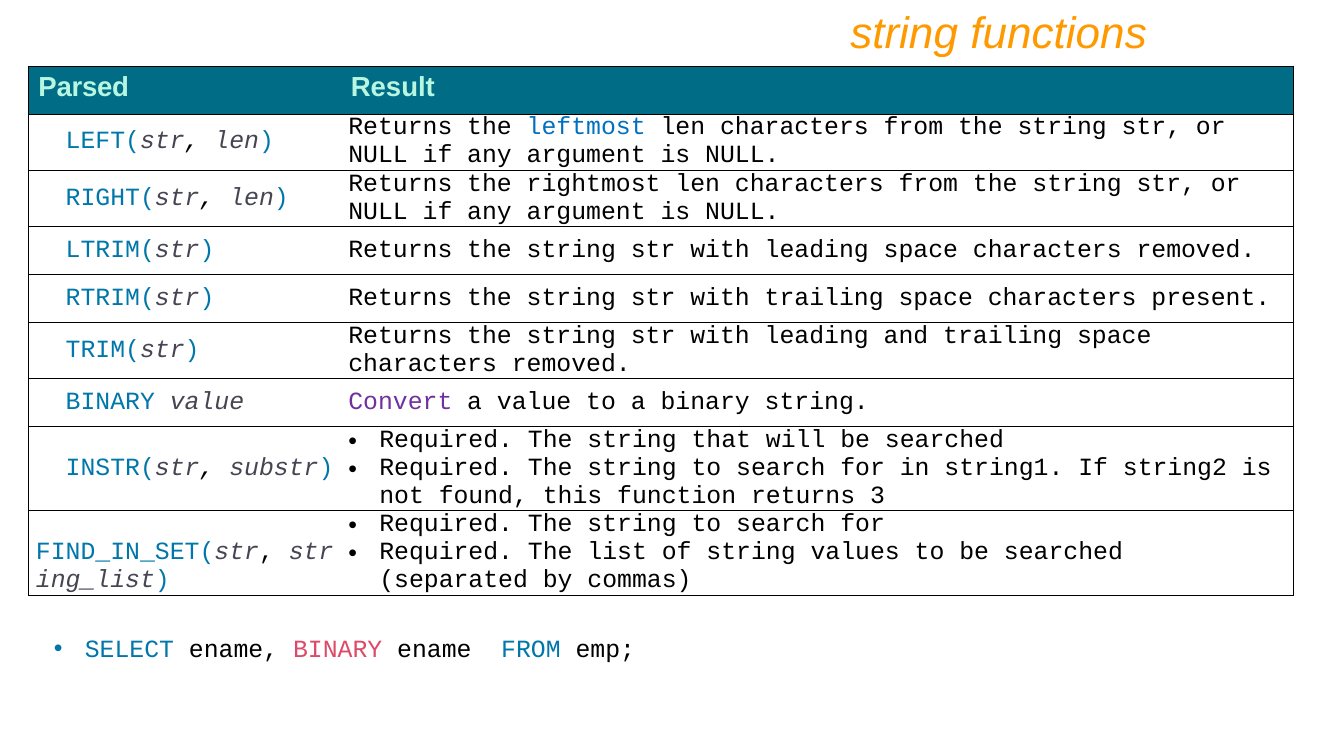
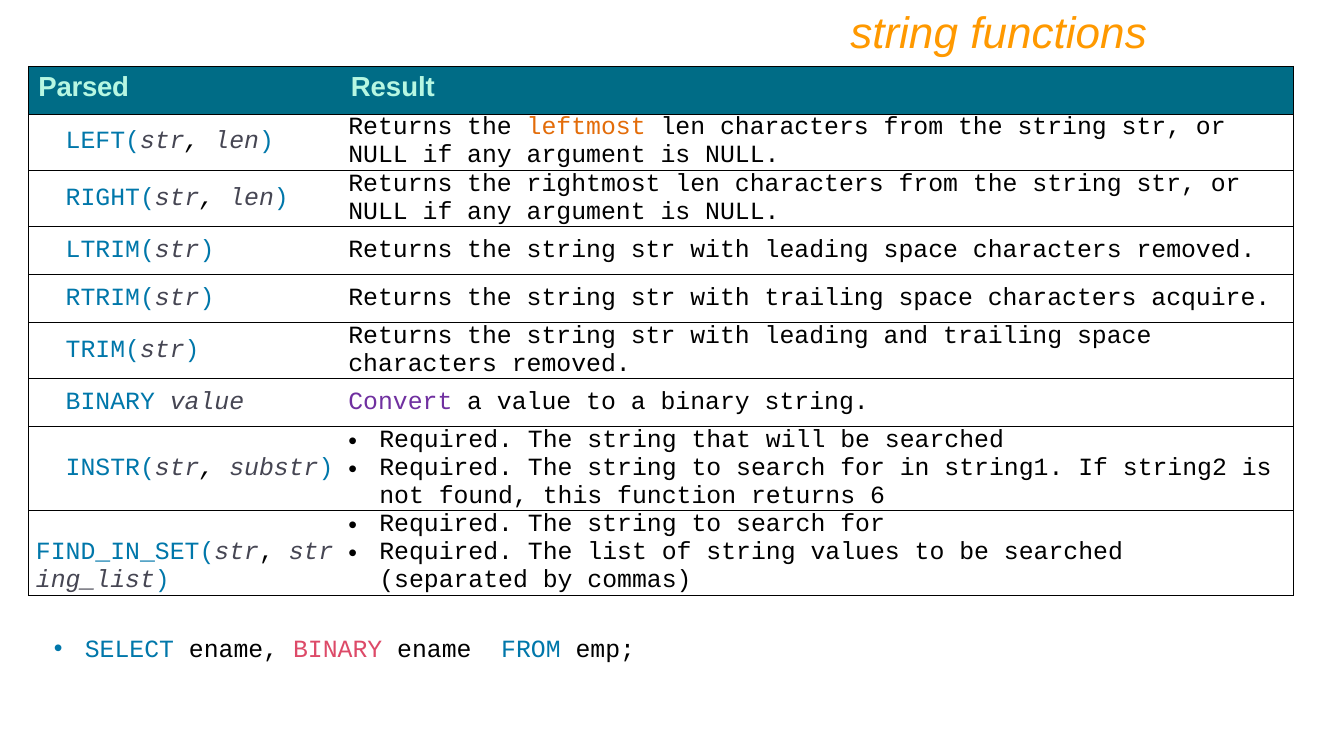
leftmost colour: blue -> orange
present: present -> acquire
3: 3 -> 6
